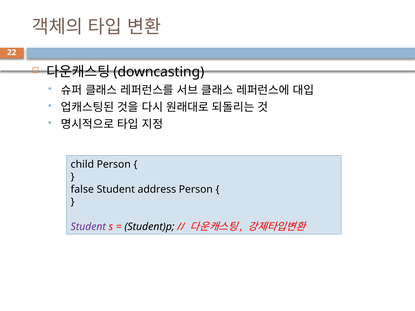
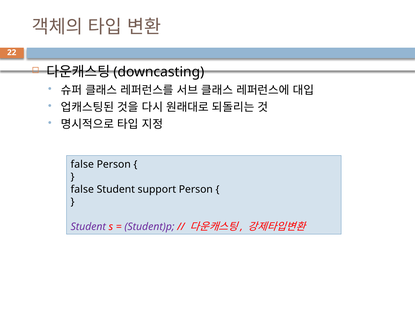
child at (82, 165): child -> false
address: address -> support
Student)p colour: black -> purple
